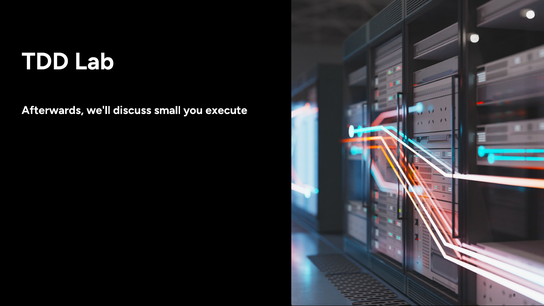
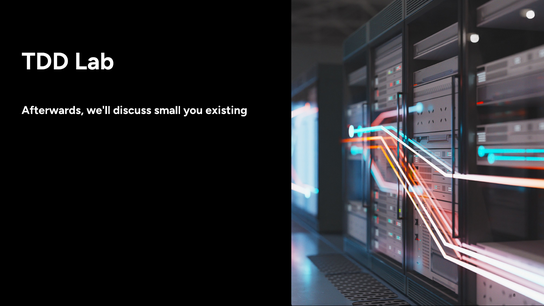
execute: execute -> existing
